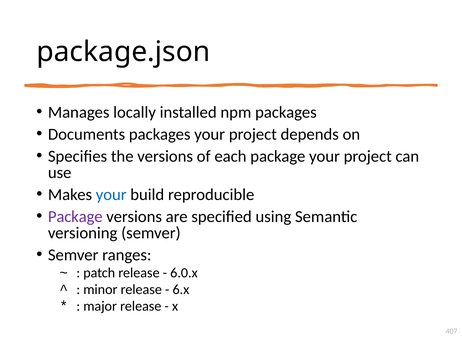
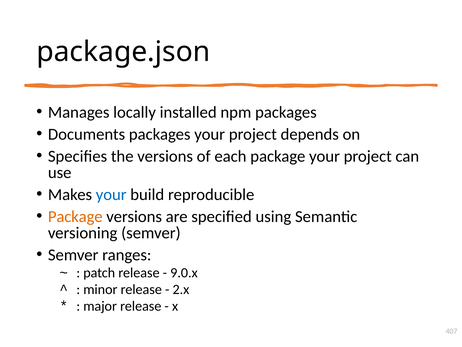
Package at (75, 216) colour: purple -> orange
6.0.x: 6.0.x -> 9.0.x
6.x: 6.x -> 2.x
